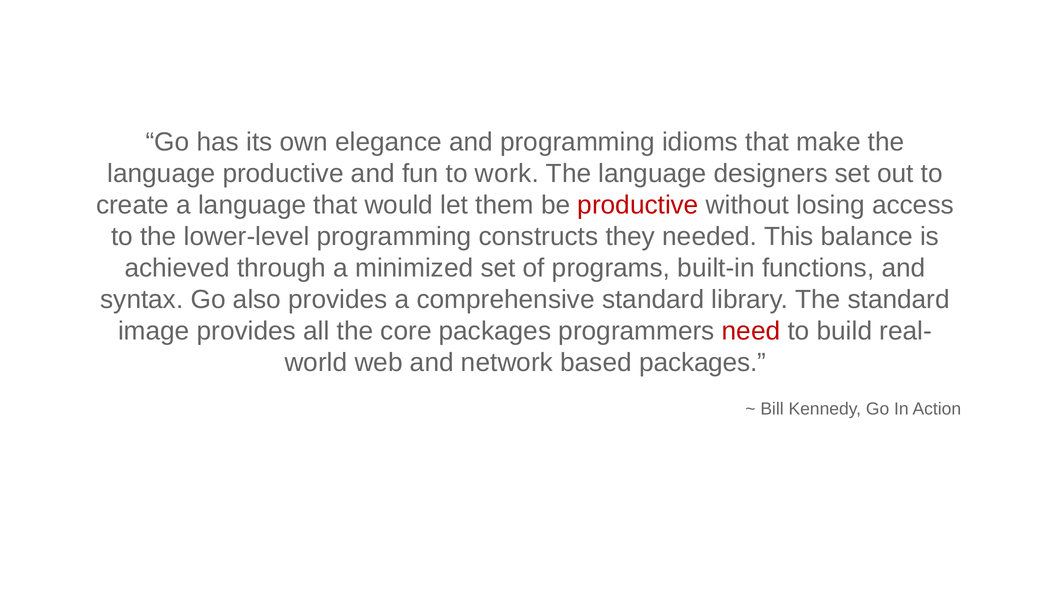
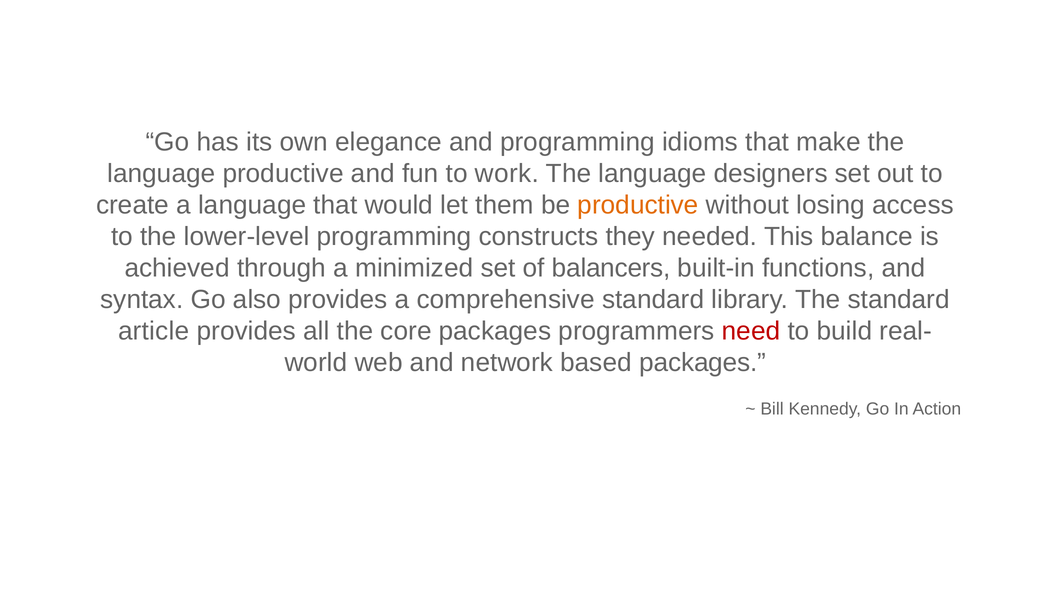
productive at (638, 205) colour: red -> orange
programs: programs -> balancers
image: image -> article
